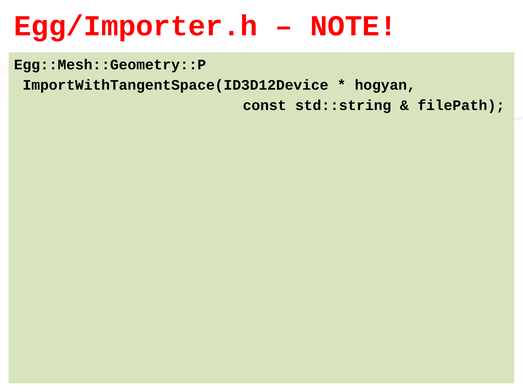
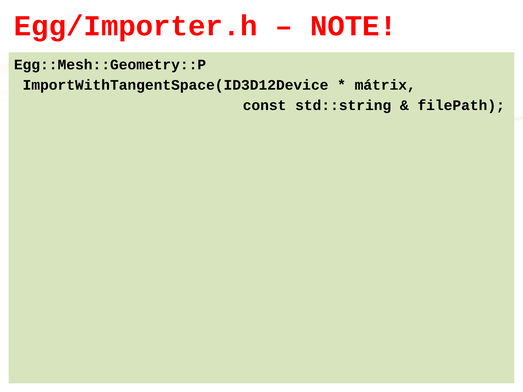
hogyan: hogyan -> mátrix
